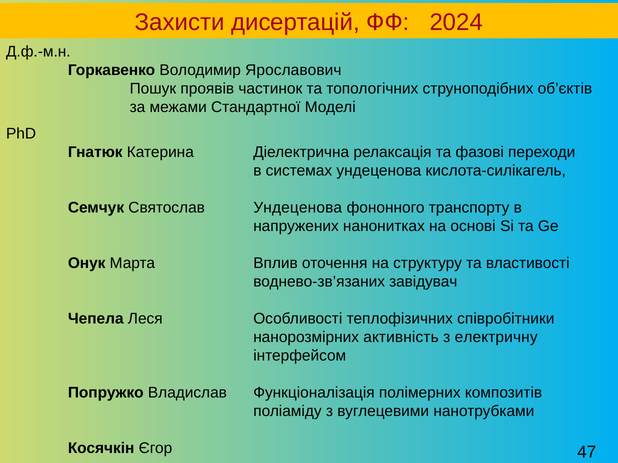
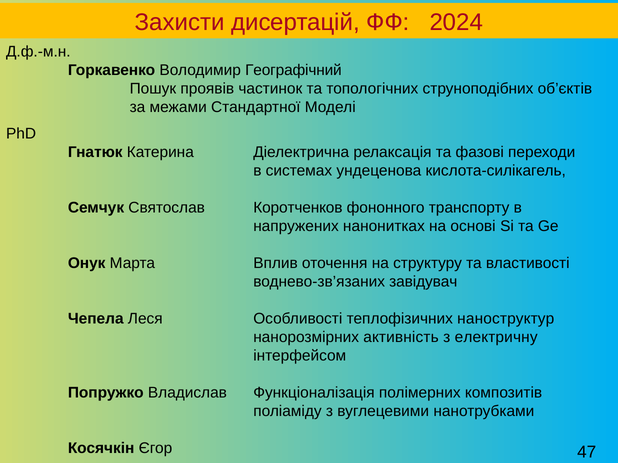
Ярославович: Ярославович -> Географічний
Святослав Ундеценова: Ундеценова -> Коротченков
співробітники: співробітники -> наноструктур
